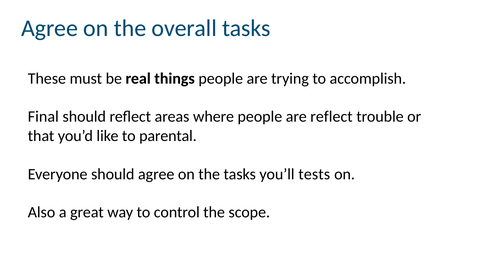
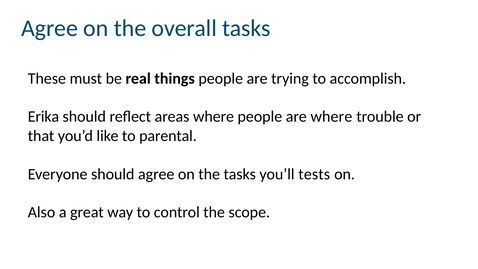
Final: Final -> Erika
are reflect: reflect -> where
